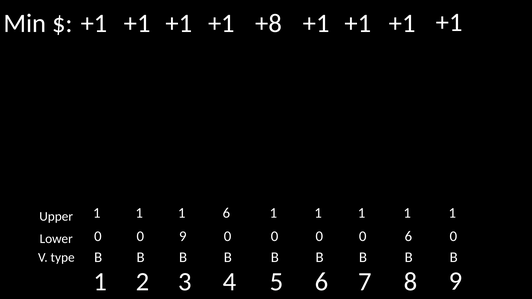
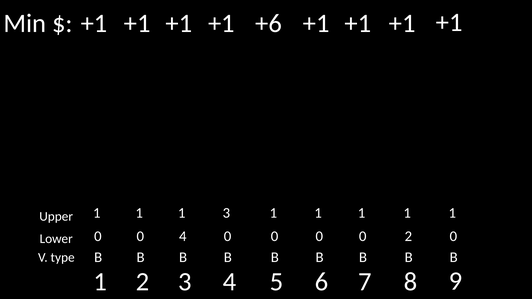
+8: +8 -> +6
1 6: 6 -> 3
0 9: 9 -> 4
0 6: 6 -> 2
